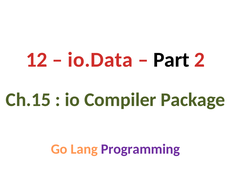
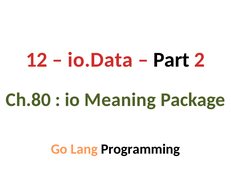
Ch.15: Ch.15 -> Ch.80
Compiler: Compiler -> Meaning
Programming colour: purple -> black
